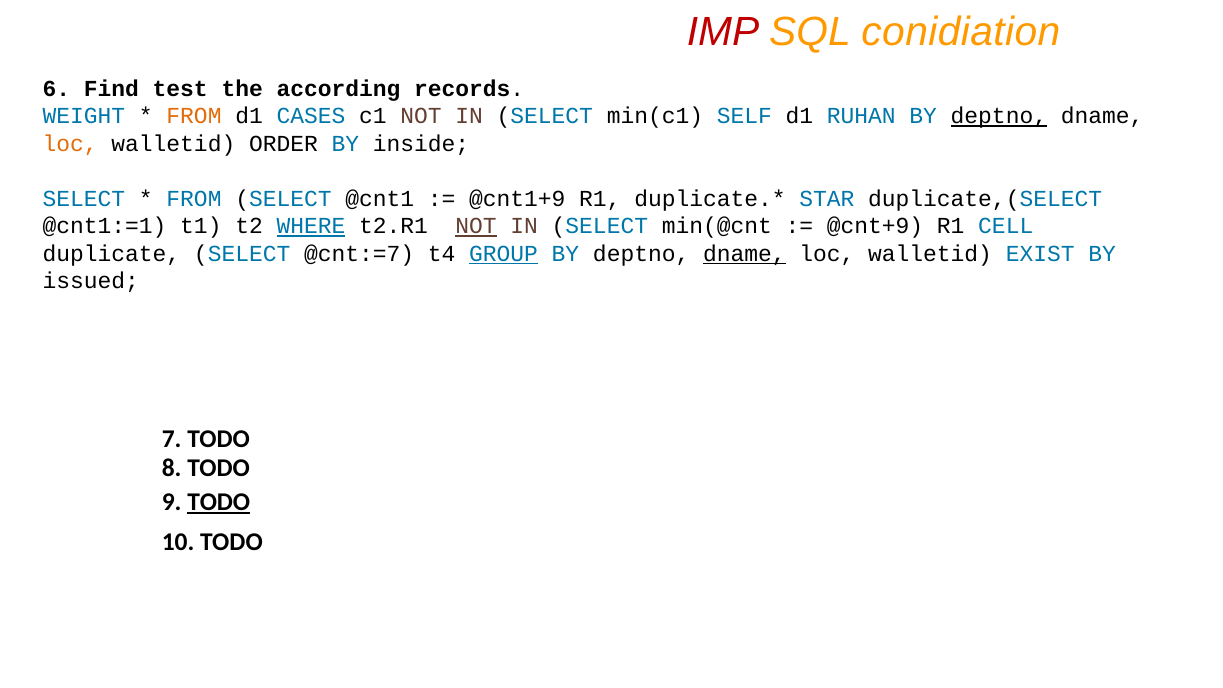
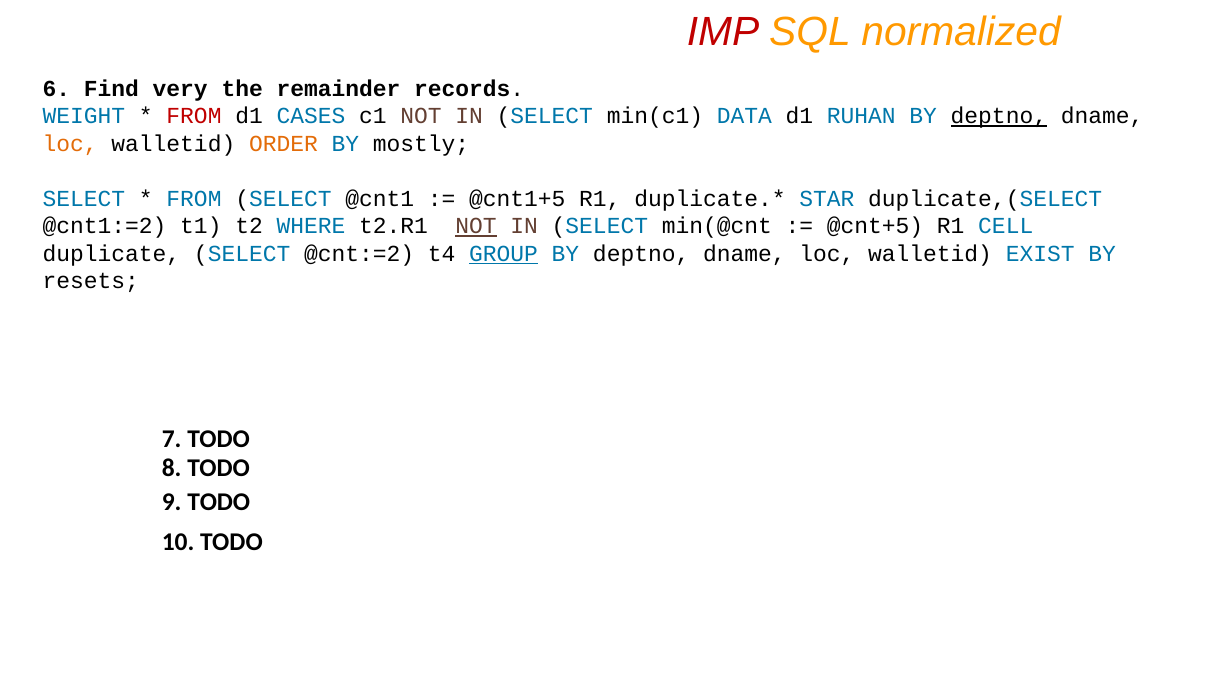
conidiation: conidiation -> normalized
test: test -> very
according: according -> remainder
FROM at (194, 116) colour: orange -> red
SELF: SELF -> DATA
ORDER colour: black -> orange
inside: inside -> mostly
@cnt1+9: @cnt1+9 -> @cnt1+5
@cnt1:=1: @cnt1:=1 -> @cnt1:=2
WHERE underline: present -> none
@cnt+9: @cnt+9 -> @cnt+5
@cnt:=7: @cnt:=7 -> @cnt:=2
dname at (744, 254) underline: present -> none
issued: issued -> resets
TODO at (219, 502) underline: present -> none
